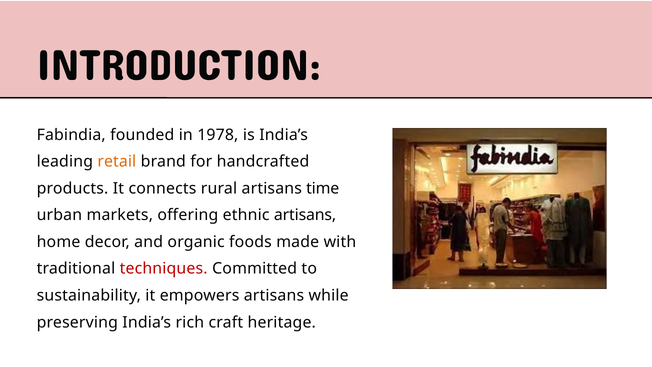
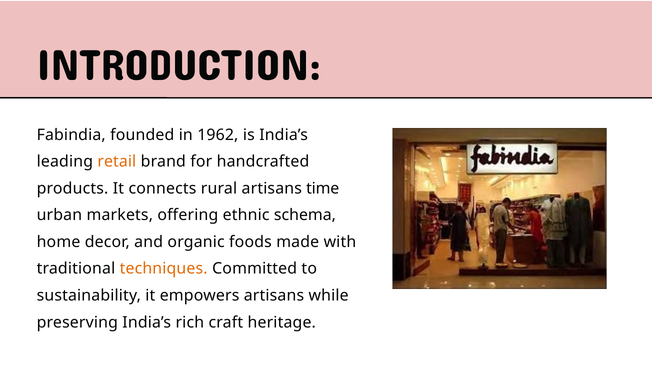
1978: 1978 -> 1962
ethnic artisans: artisans -> schema
techniques colour: red -> orange
